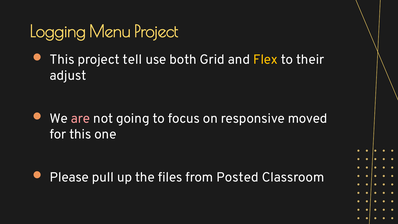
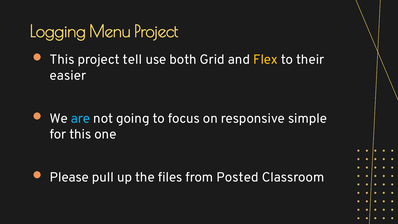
adjust: adjust -> easier
are colour: pink -> light blue
moved: moved -> simple
